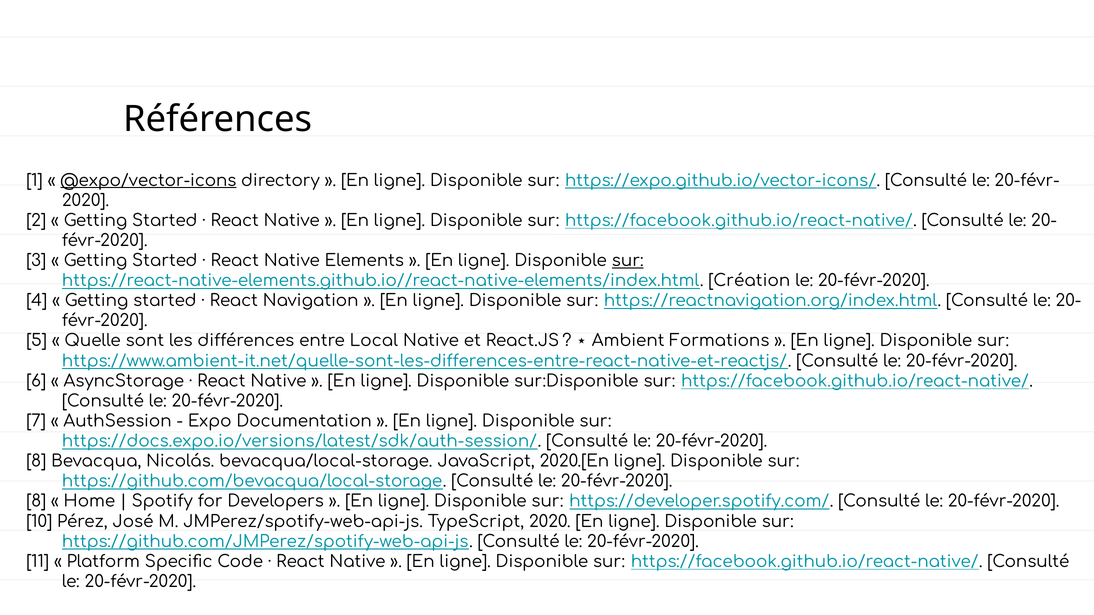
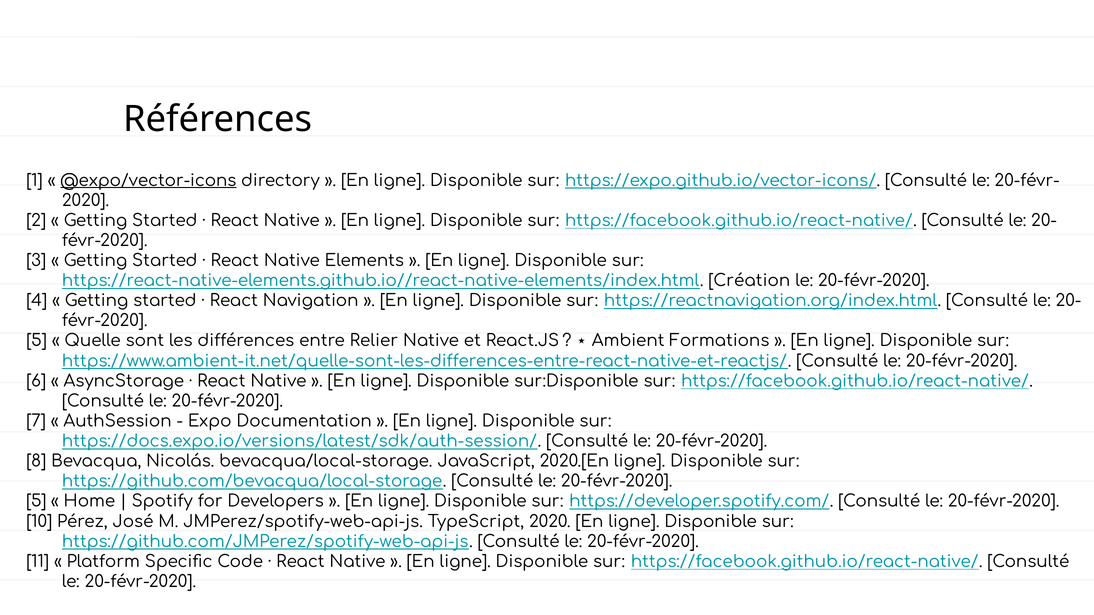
sur at (628, 261) underline: present -> none
Local: Local -> Relier
8 at (36, 502): 8 -> 5
